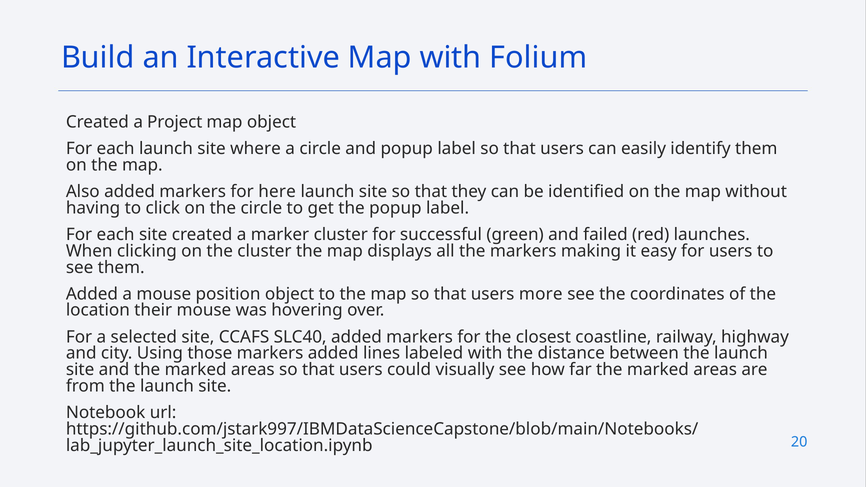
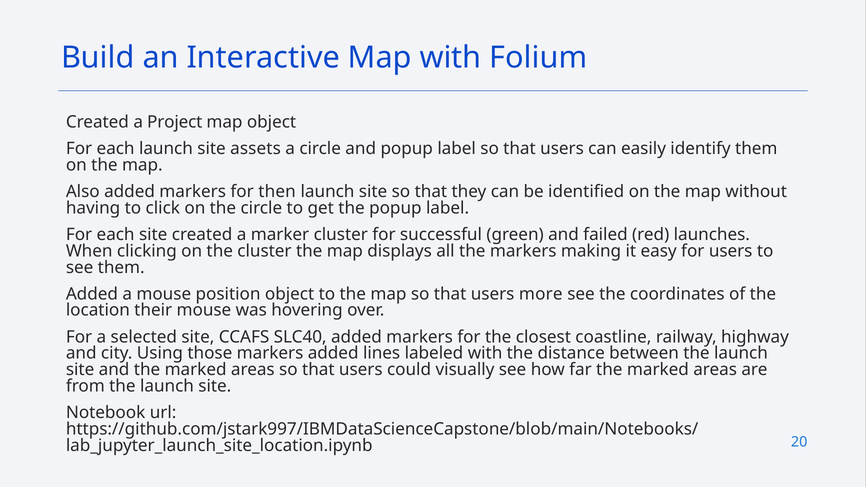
where: where -> assets
here: here -> then
